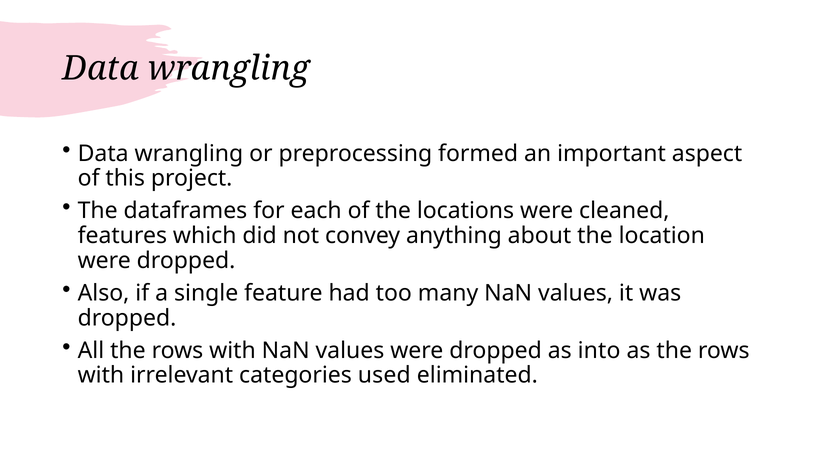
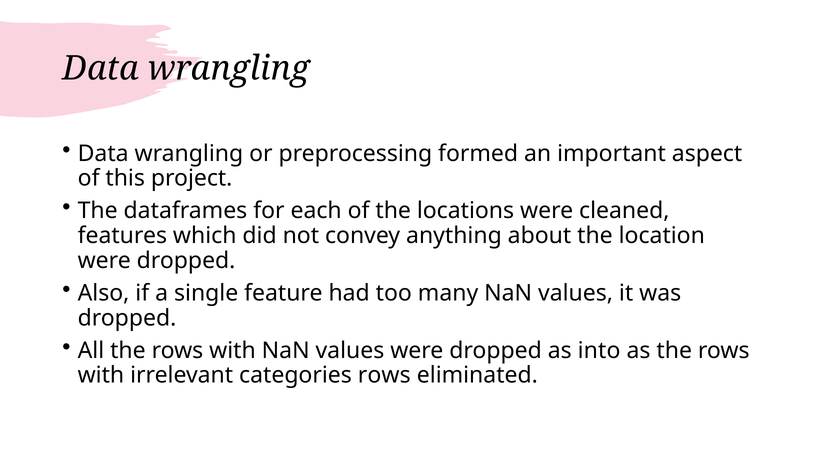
categories used: used -> rows
